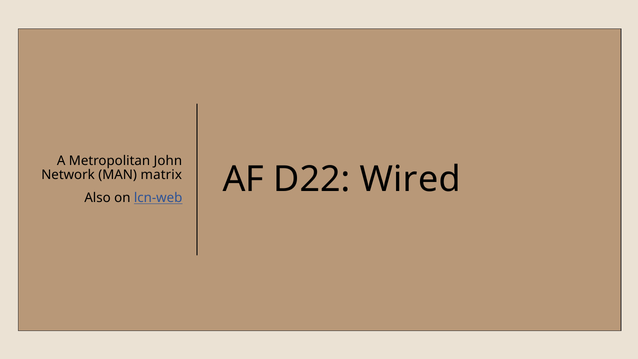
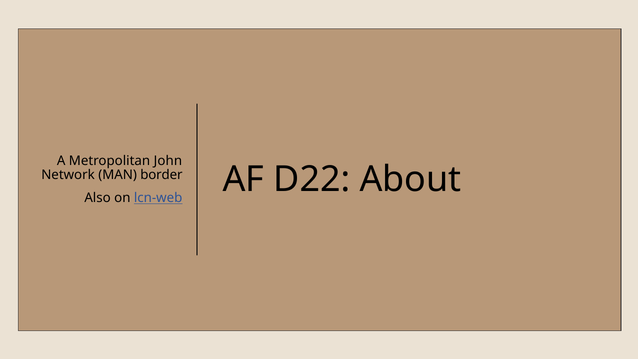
matrix: matrix -> border
Wired: Wired -> About
